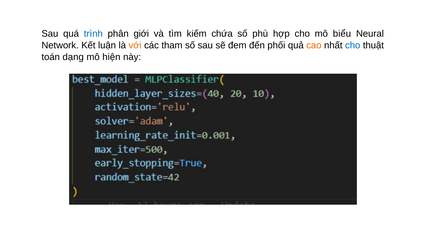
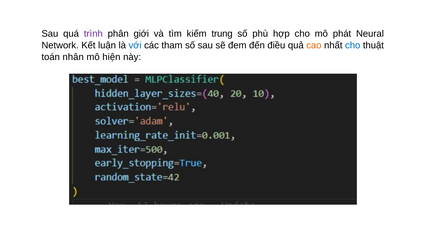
trình colour: blue -> purple
chứa: chứa -> trung
biểu: biểu -> phát
với colour: orange -> blue
phối: phối -> điều
dạng: dạng -> nhân
